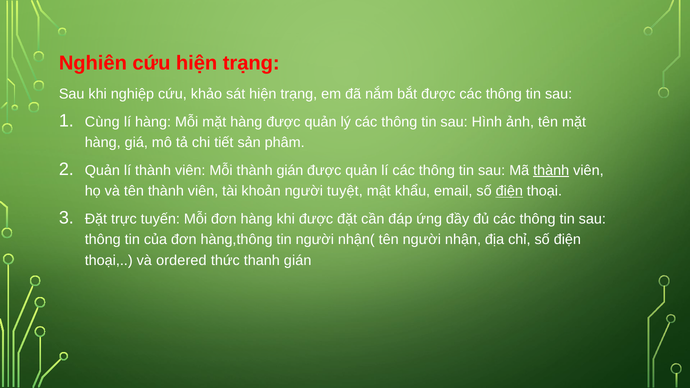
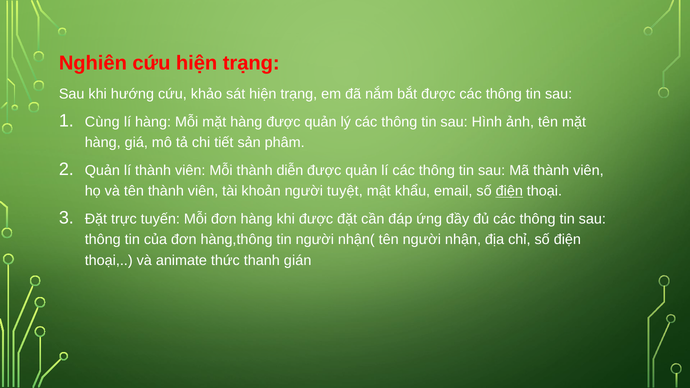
nghiệp: nghiệp -> hướng
thành gián: gián -> diễn
thành at (551, 170) underline: present -> none
ordered: ordered -> animate
